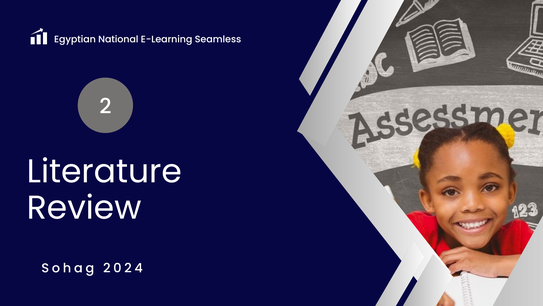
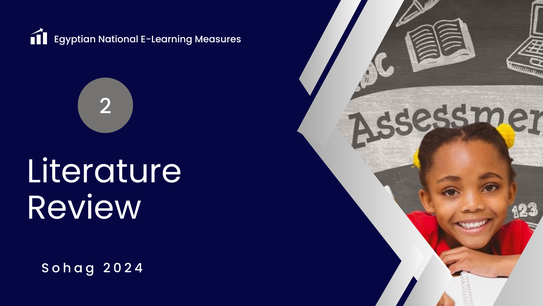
Seamless: Seamless -> Measures
